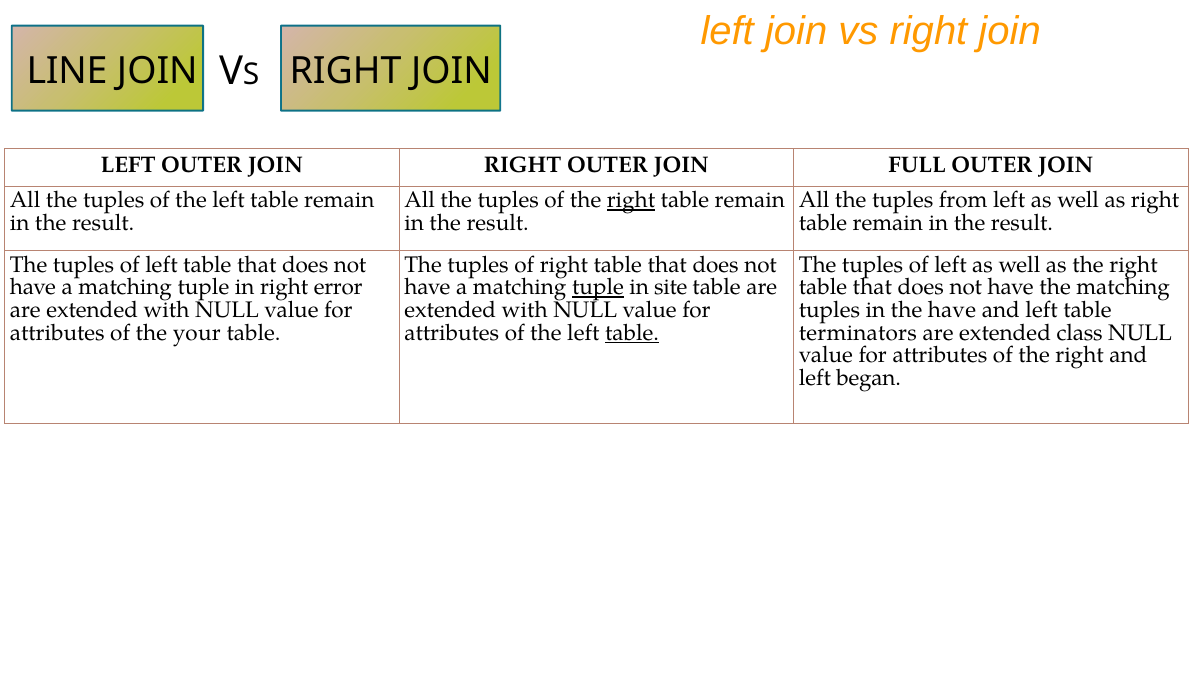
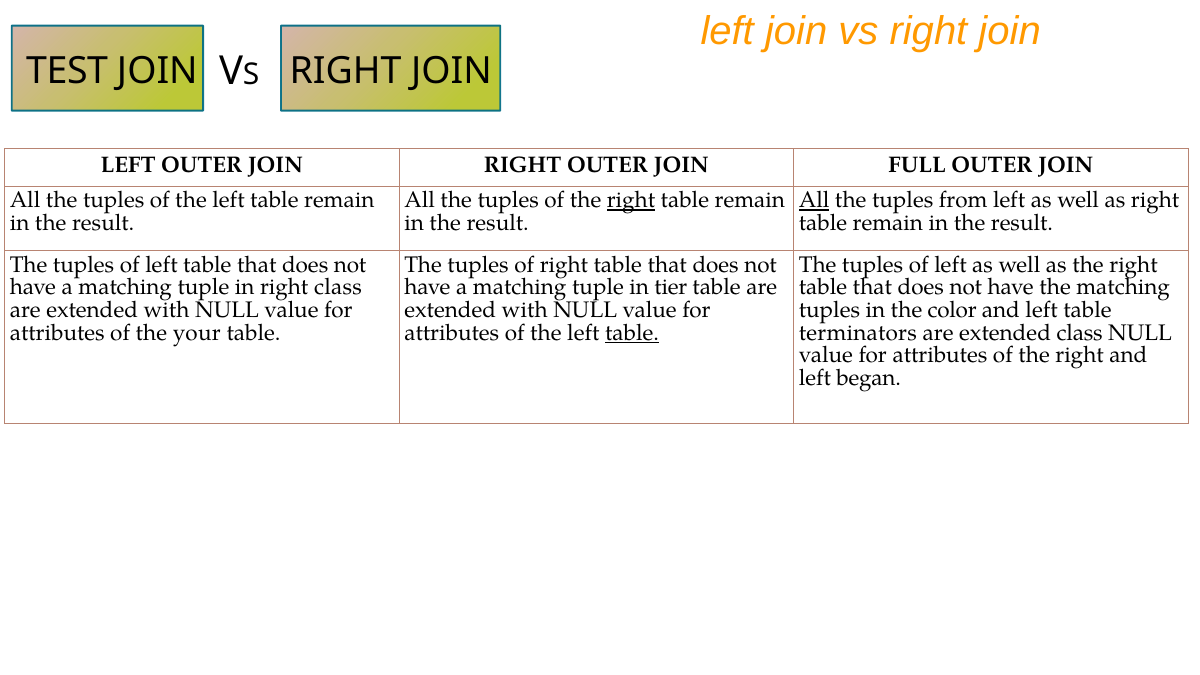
LINE: LINE -> TEST
All at (814, 200) underline: none -> present
right error: error -> class
tuple at (598, 287) underline: present -> none
site: site -> tier
the have: have -> color
